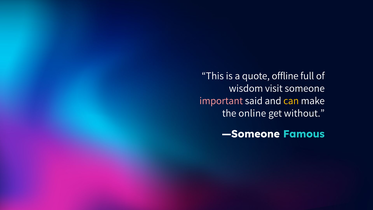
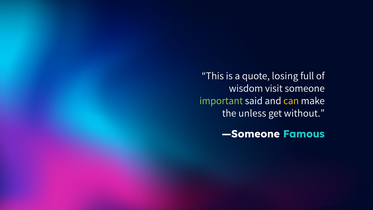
offline: offline -> losing
important colour: pink -> light green
online: online -> unless
